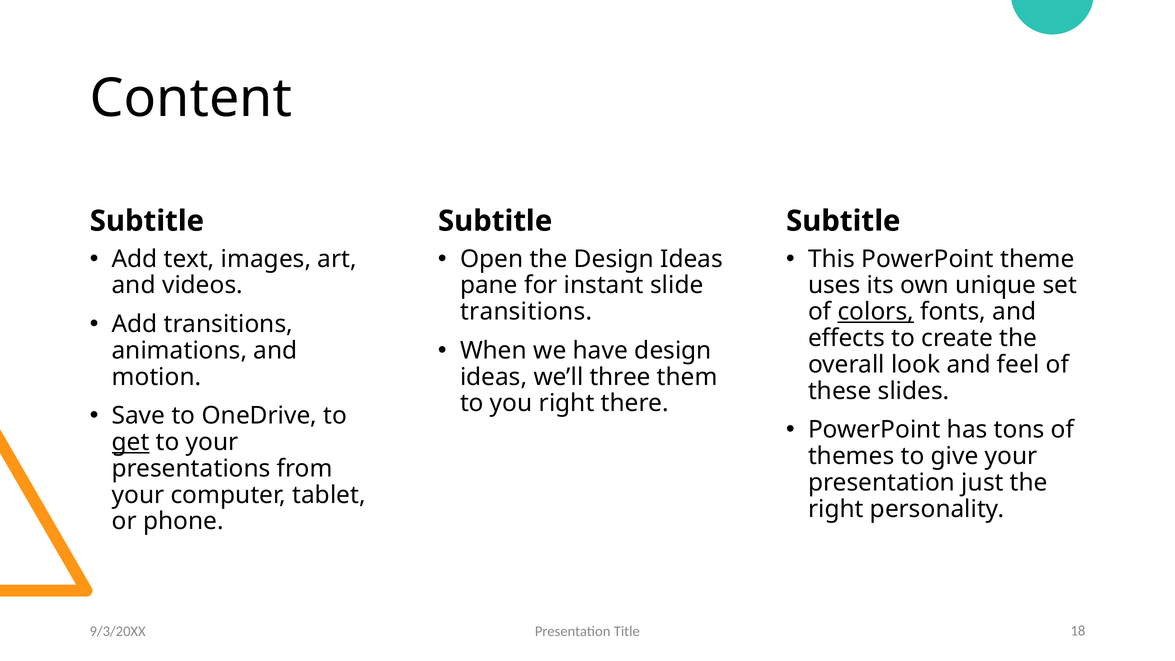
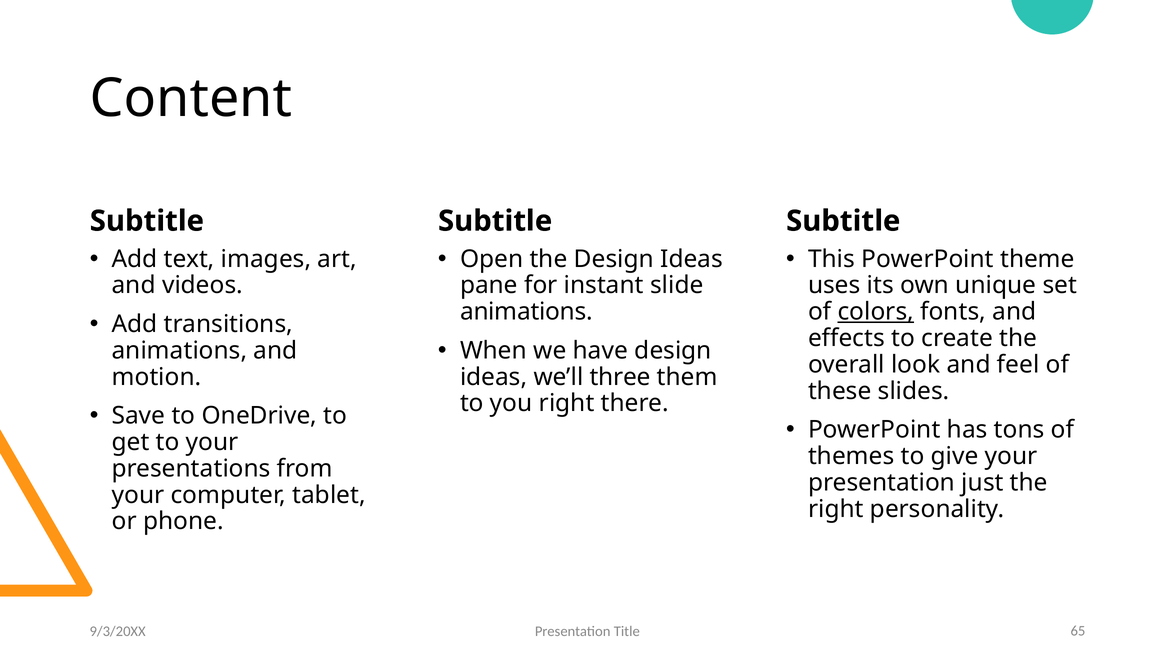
transitions at (526, 312): transitions -> animations
get underline: present -> none
18: 18 -> 65
